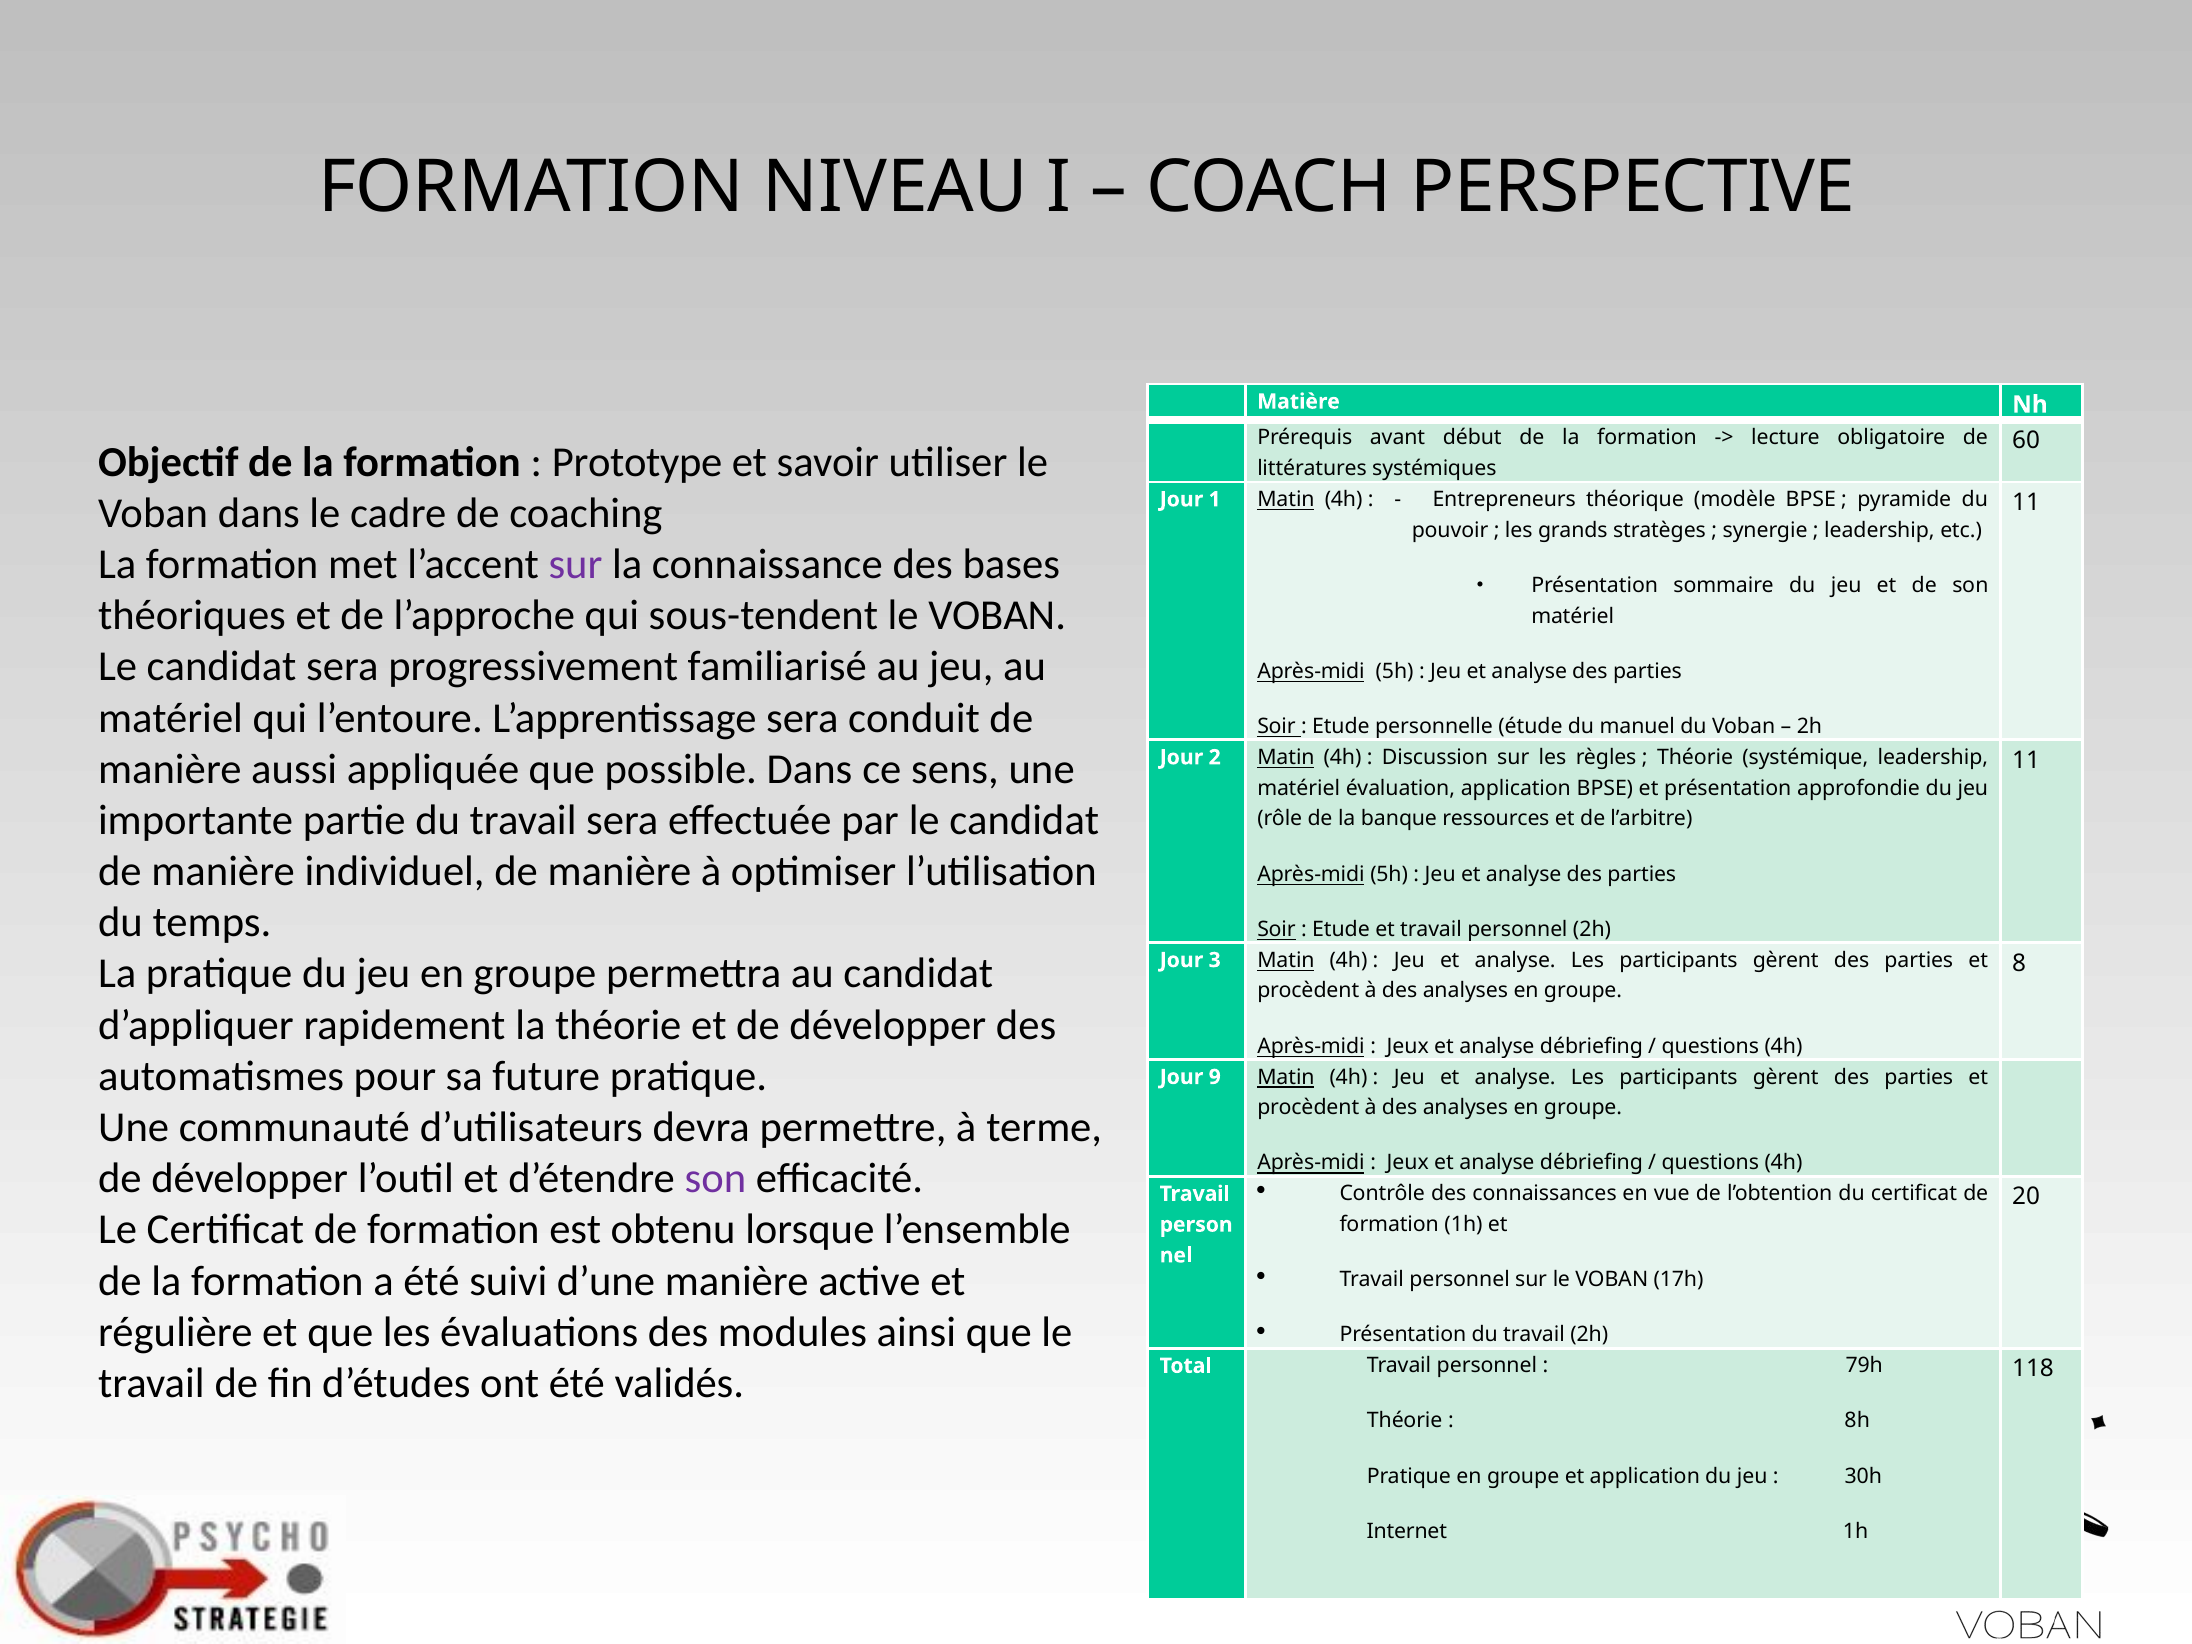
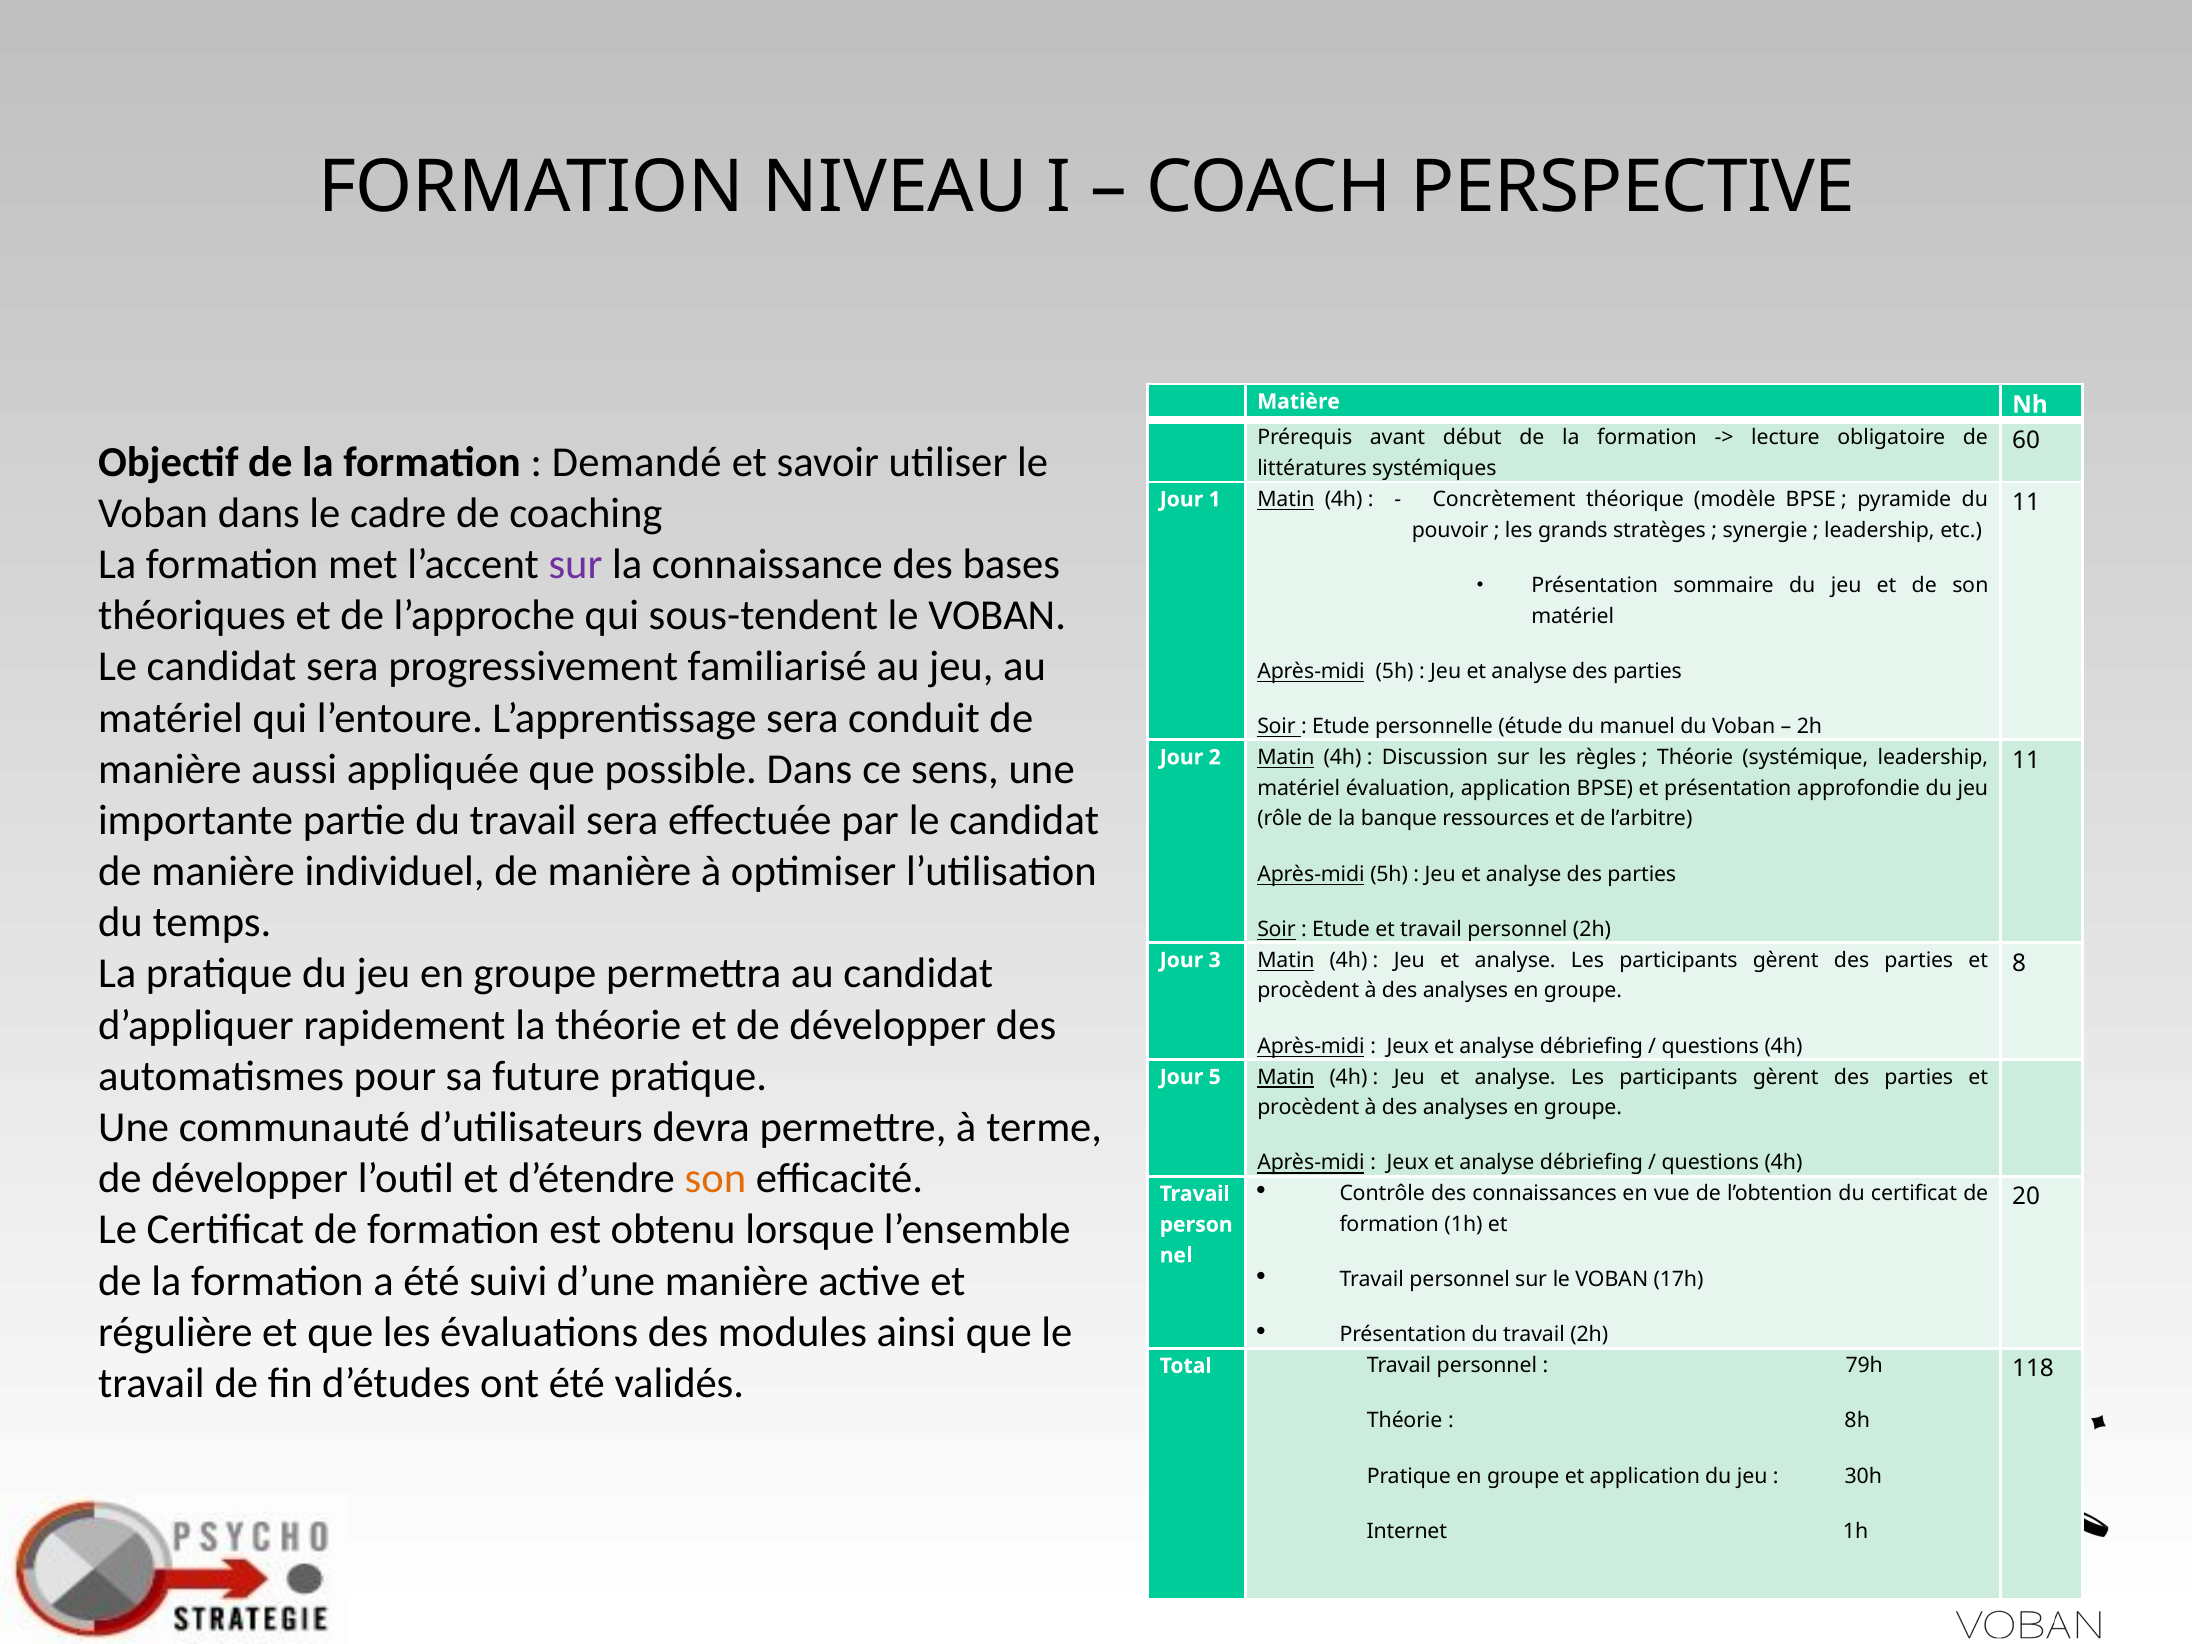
Prototype: Prototype -> Demandé
Entrepreneurs: Entrepreneurs -> Concrètement
9: 9 -> 5
son at (715, 1179) colour: purple -> orange
